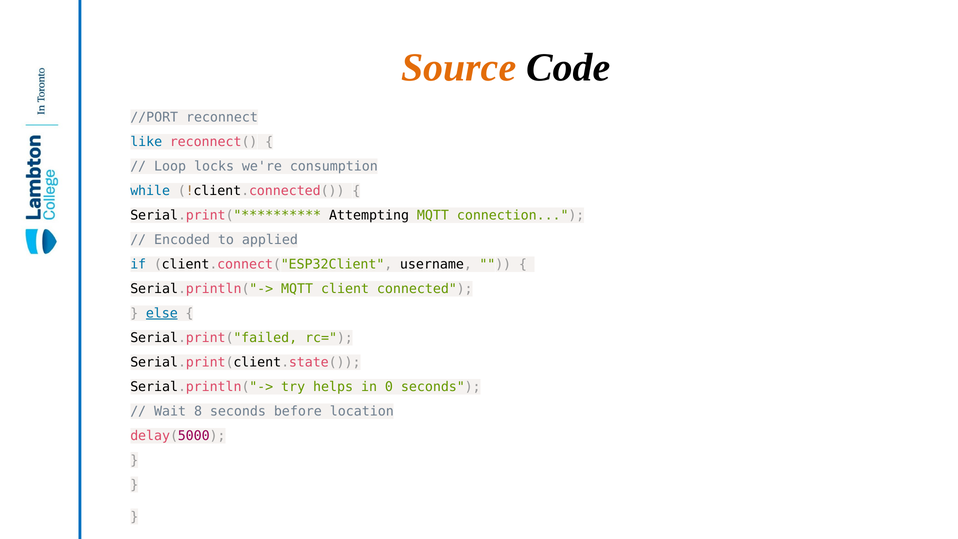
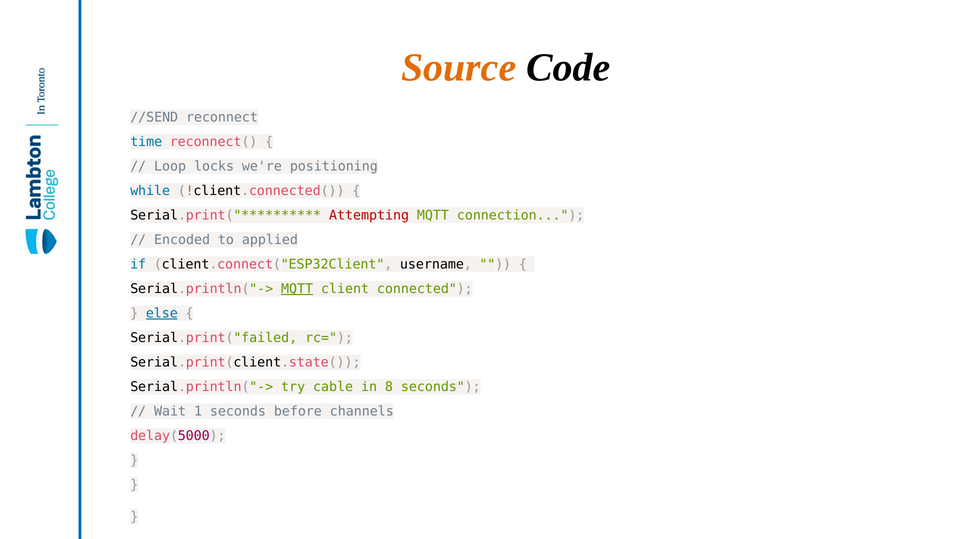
//PORT: //PORT -> //SEND
like: like -> time
consumption: consumption -> positioning
Attempting colour: black -> red
MQTT at (297, 289) underline: none -> present
helps: helps -> cable
0: 0 -> 8
8: 8 -> 1
location: location -> channels
